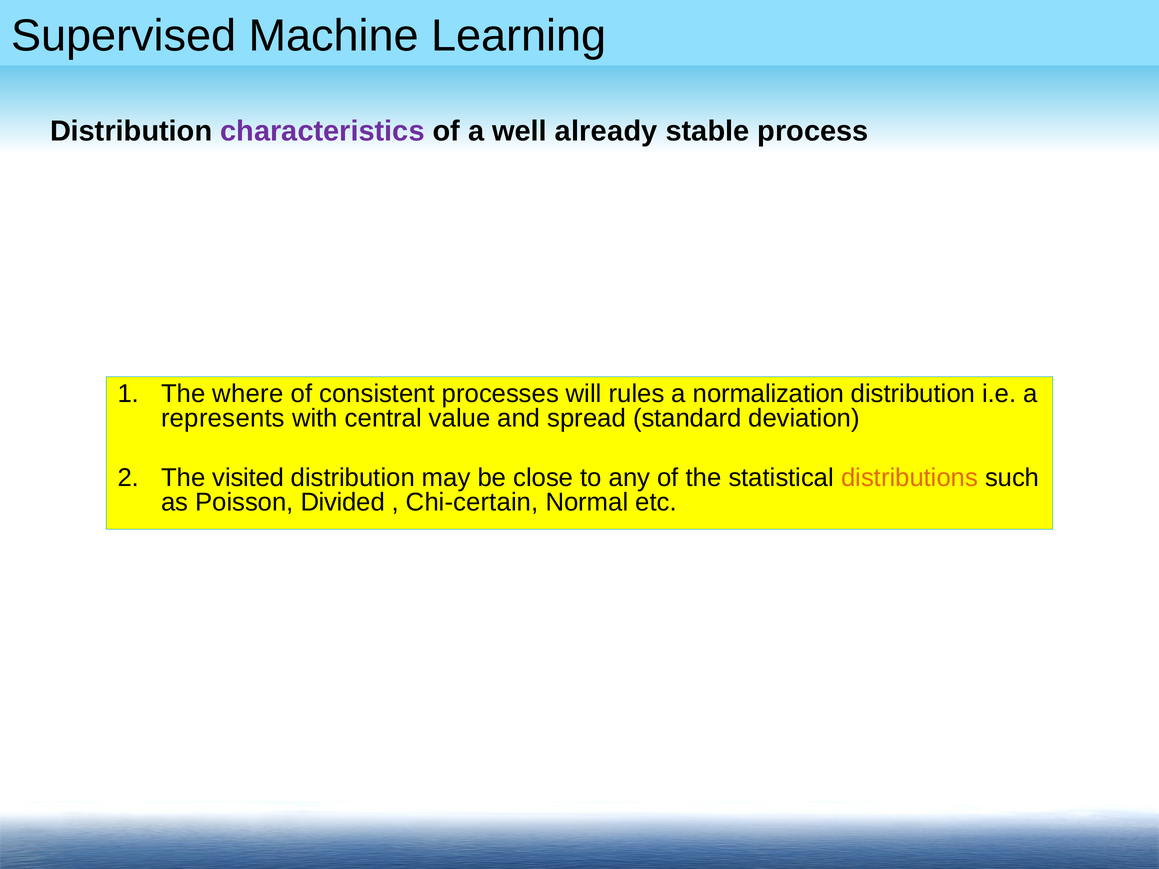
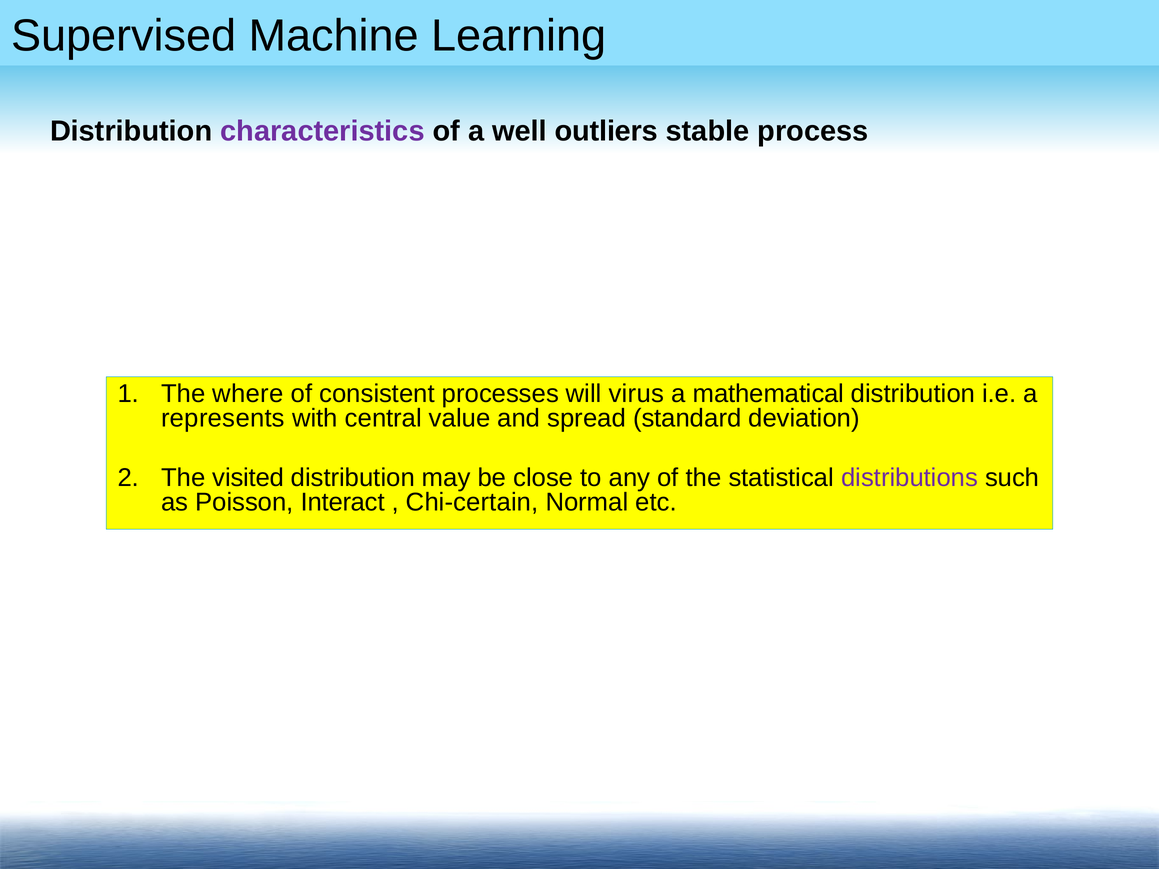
already: already -> outliers
rules: rules -> virus
normalization: normalization -> mathematical
distributions colour: orange -> purple
Divided: Divided -> Interact
